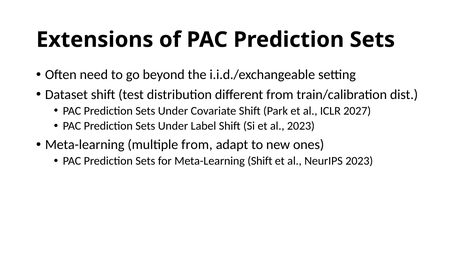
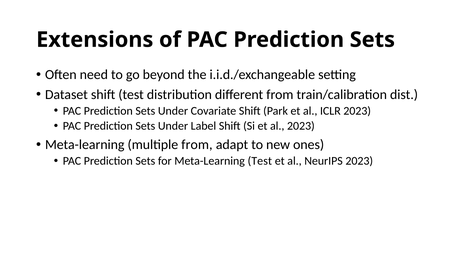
ICLR 2027: 2027 -> 2023
Meta-Learning Shift: Shift -> Test
